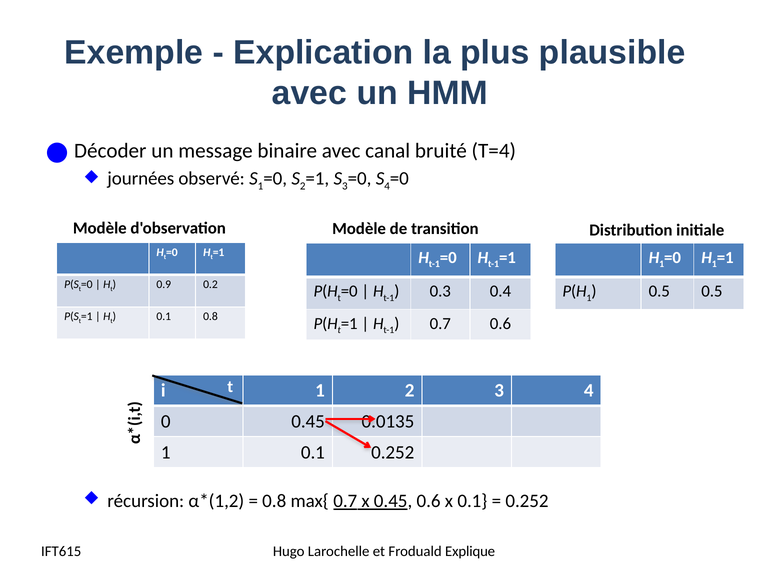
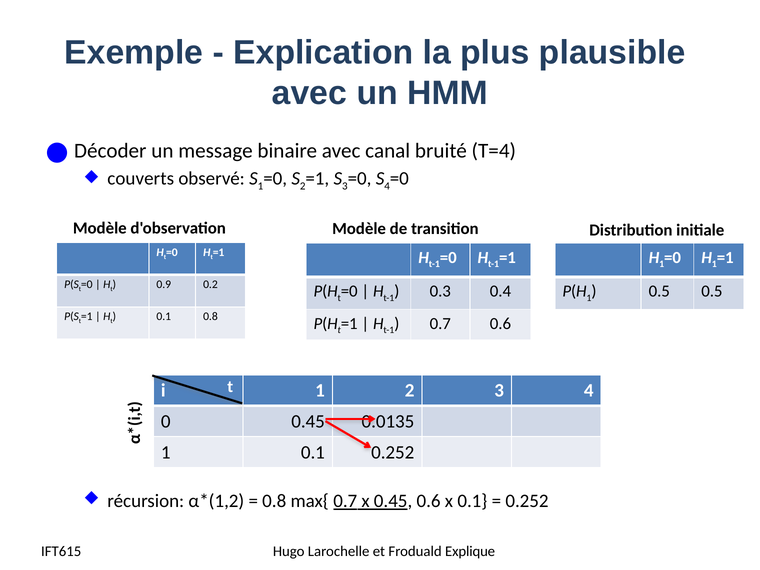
journées: journées -> couverts
